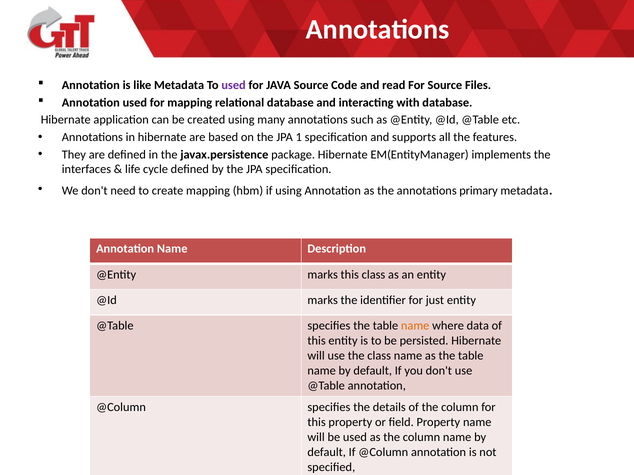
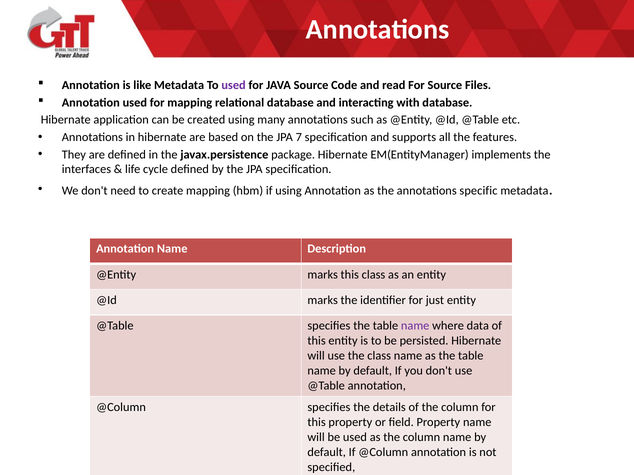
1: 1 -> 7
primary: primary -> specific
name at (415, 326) colour: orange -> purple
